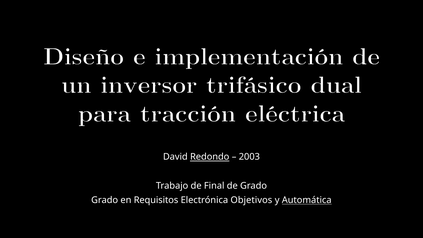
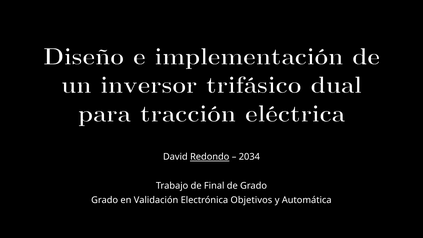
2003: 2003 -> 2034
Requisitos: Requisitos -> Validación
Automática underline: present -> none
